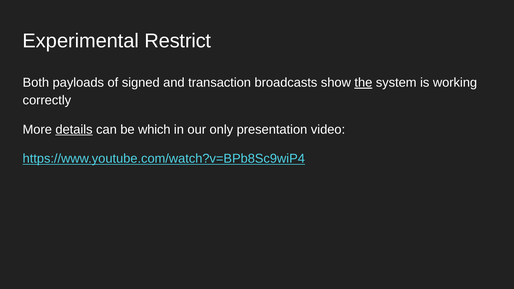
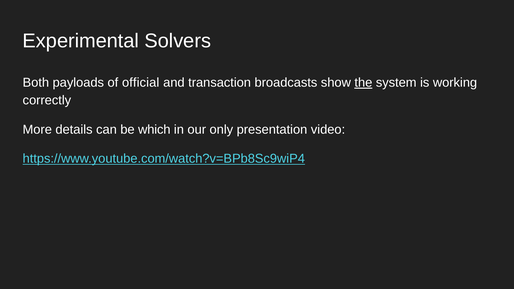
Restrict: Restrict -> Solvers
signed: signed -> official
details underline: present -> none
